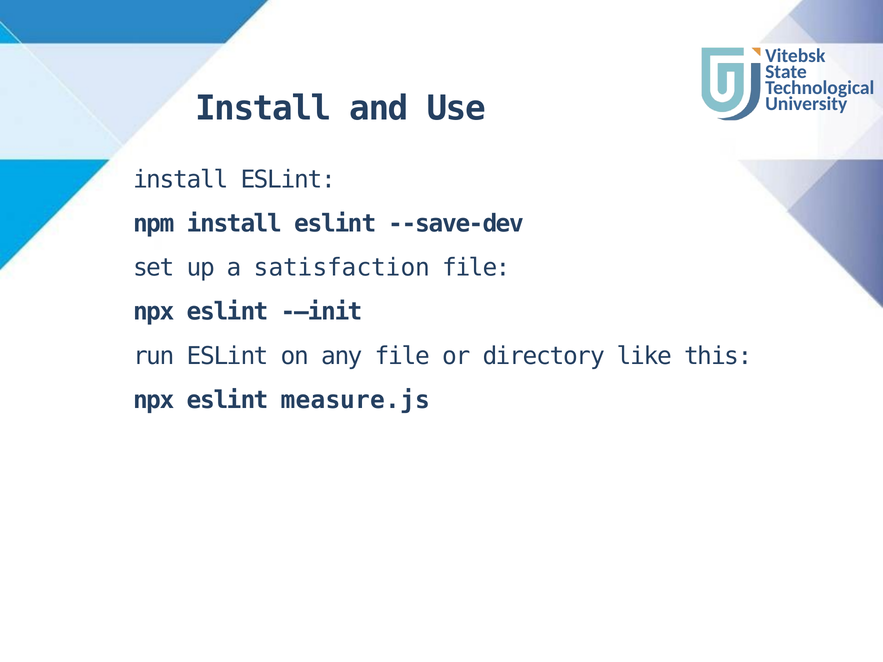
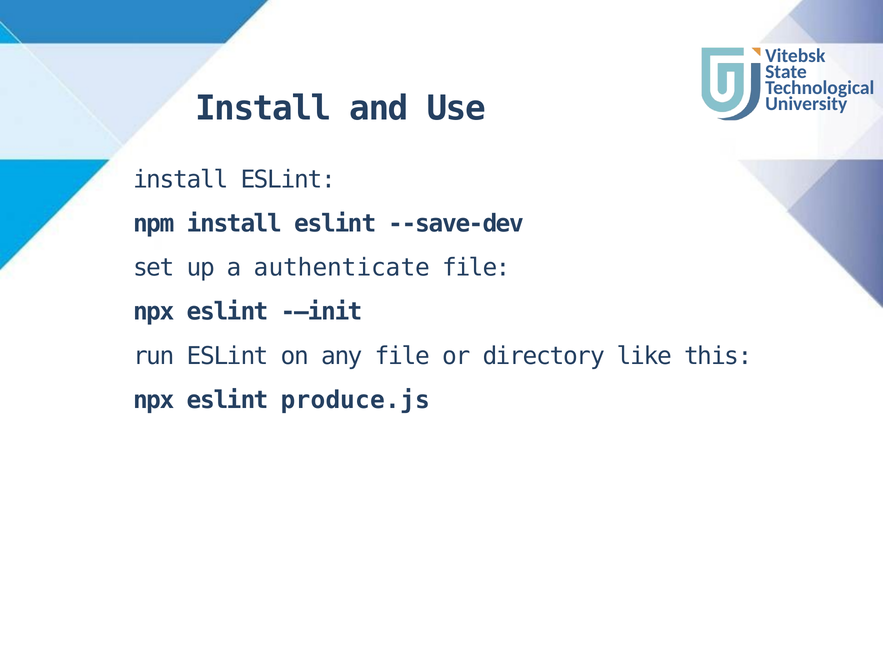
satisfaction: satisfaction -> authenticate
measure.js: measure.js -> produce.js
